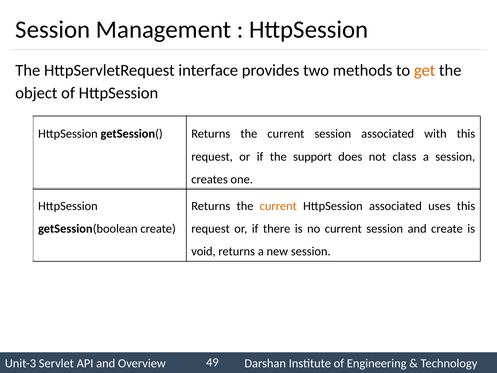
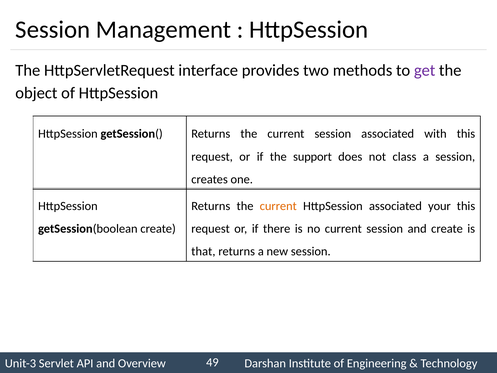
get colour: orange -> purple
uses: uses -> your
void: void -> that
